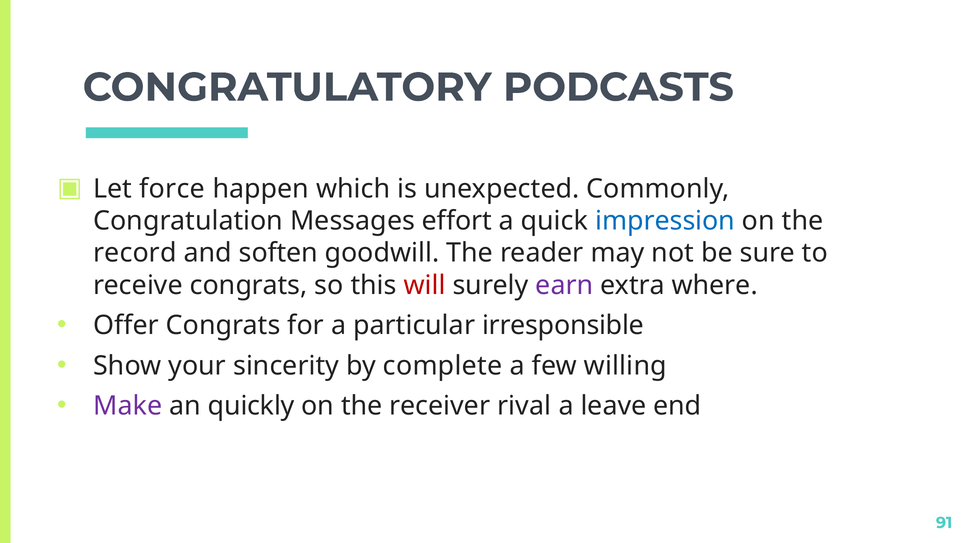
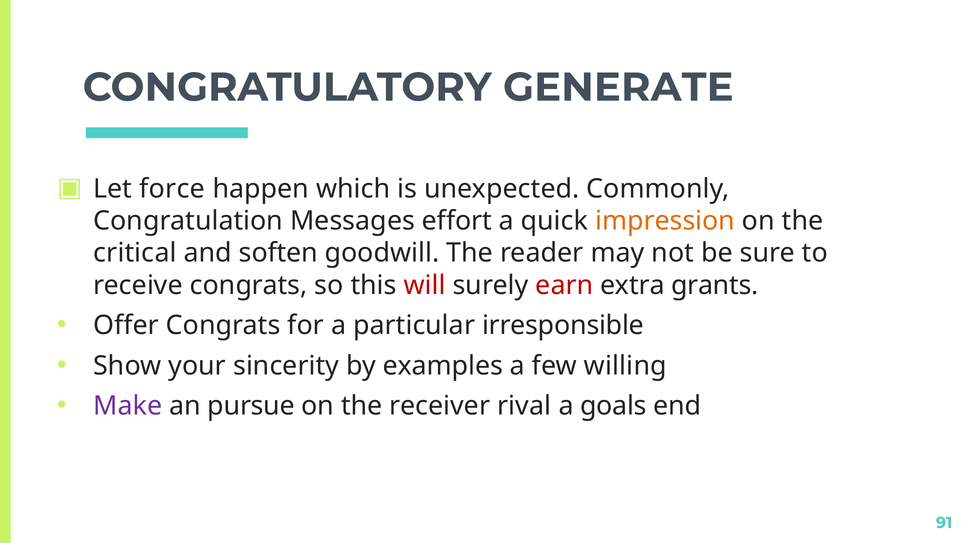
PODCASTS: PODCASTS -> GENERATE
impression colour: blue -> orange
record: record -> critical
earn colour: purple -> red
where: where -> grants
complete: complete -> examples
quickly: quickly -> pursue
leave: leave -> goals
